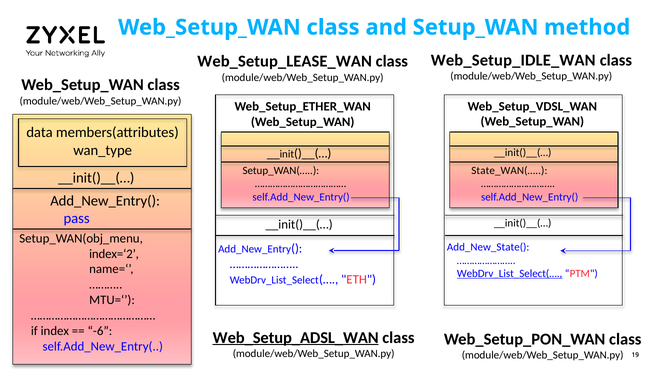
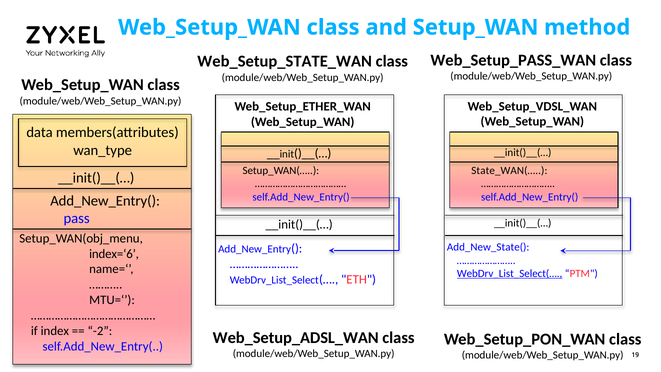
Web_Setup_IDLE_WAN: Web_Setup_IDLE_WAN -> Web_Setup_PASS_WAN
Web_Setup_LEASE_WAN: Web_Setup_LEASE_WAN -> Web_Setup_STATE_WAN
index=‘2: index=‘2 -> index=‘6
-6: -6 -> -2
Web_Setup_ADSL_WAN underline: present -> none
